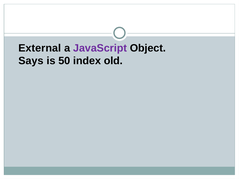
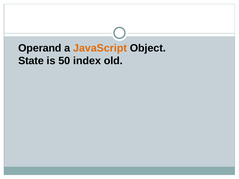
External: External -> Operand
JavaScript colour: purple -> orange
Says: Says -> State
